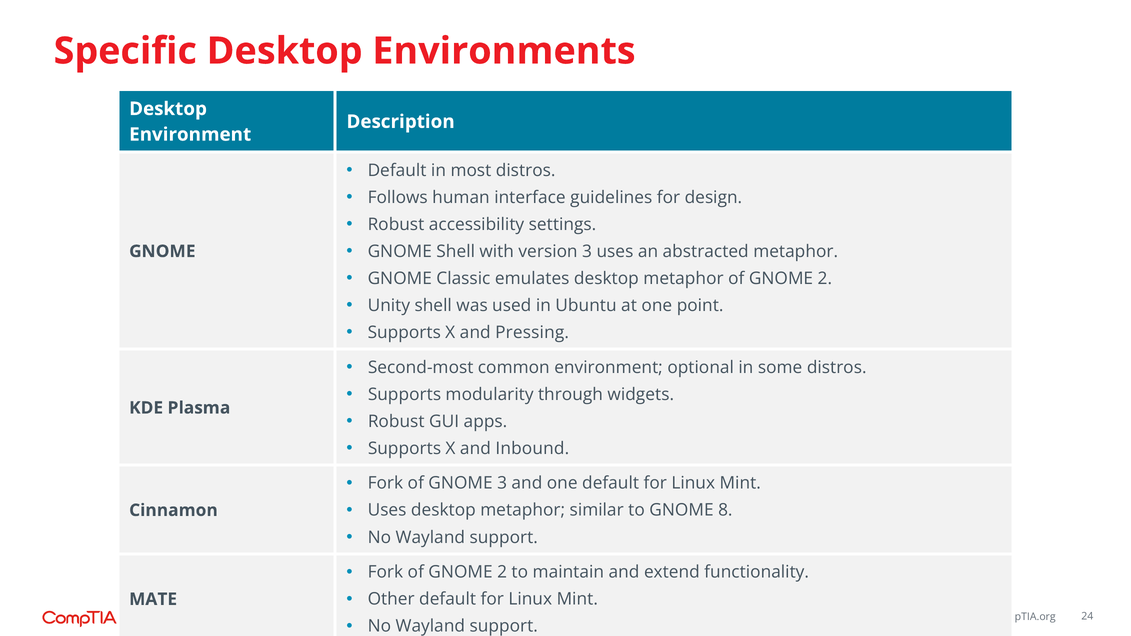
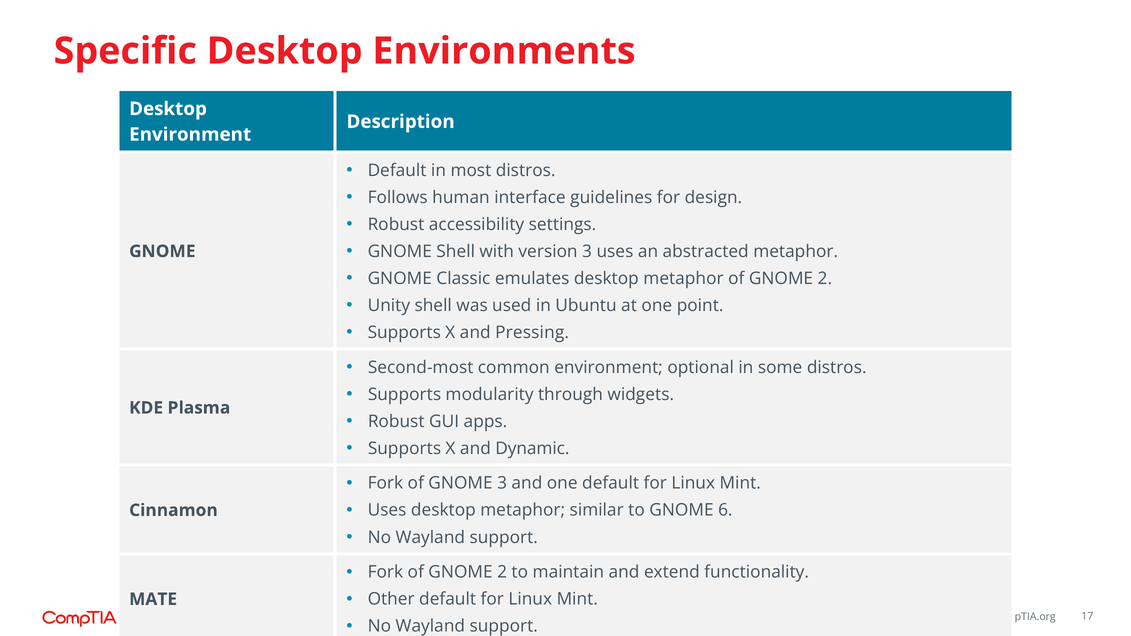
Inbound: Inbound -> Dynamic
8: 8 -> 6
24: 24 -> 17
